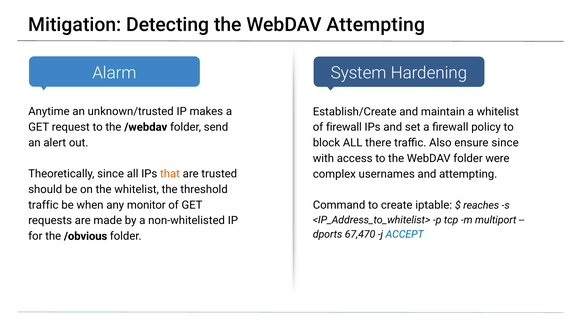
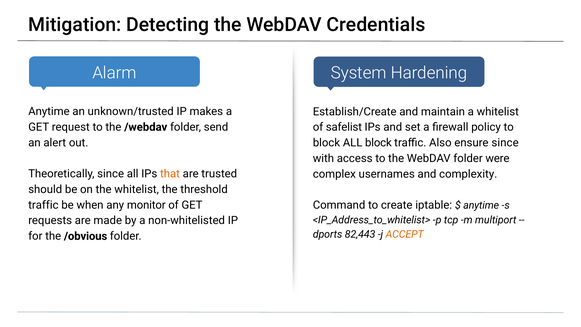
WebDAV Attempting: Attempting -> Credentials
of firewall: firewall -> safelist
ALL there: there -> block
and attempting: attempting -> complexity
reaches at (481, 205): reaches -> anytime
67,470: 67,470 -> 82,443
ACCEPT colour: blue -> orange
